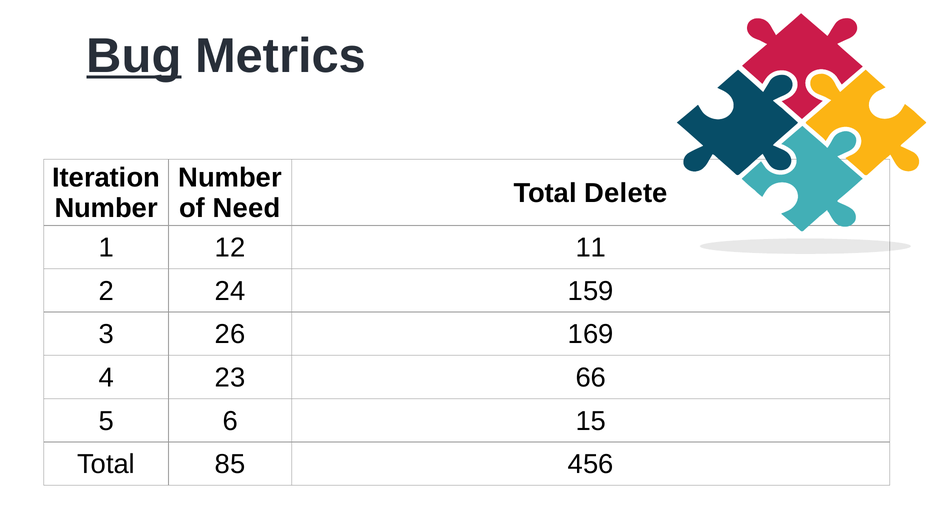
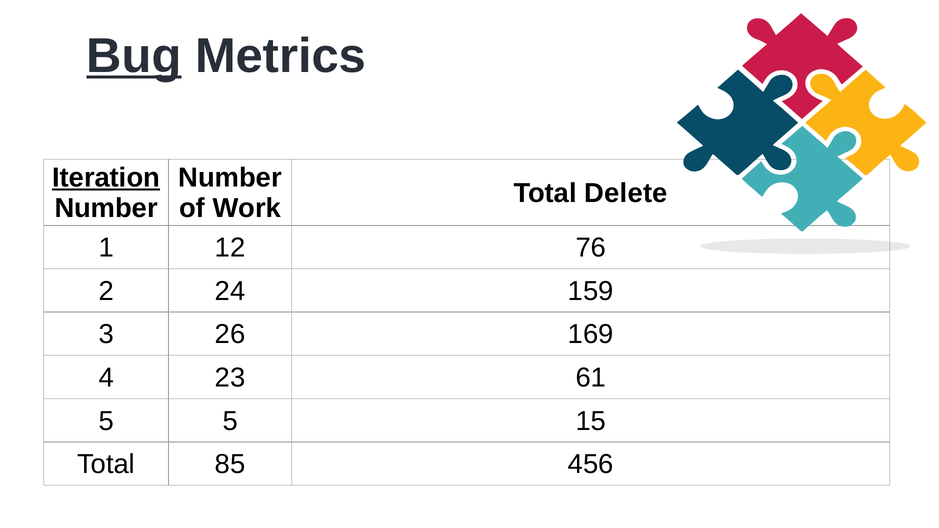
Iteration underline: none -> present
Need: Need -> Work
11: 11 -> 76
66: 66 -> 61
5 6: 6 -> 5
